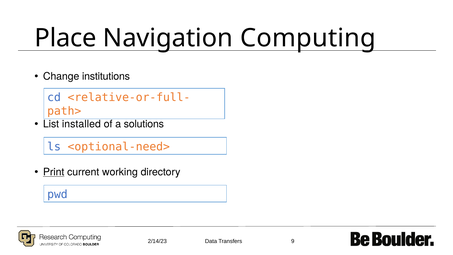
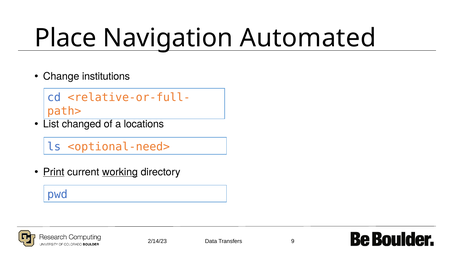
Computing: Computing -> Automated
installed: installed -> changed
solutions: solutions -> locations
working underline: none -> present
